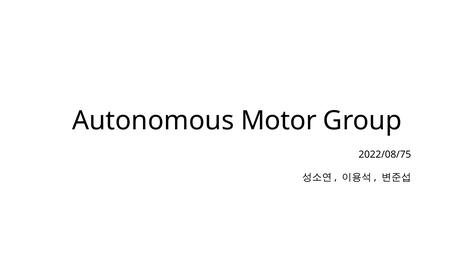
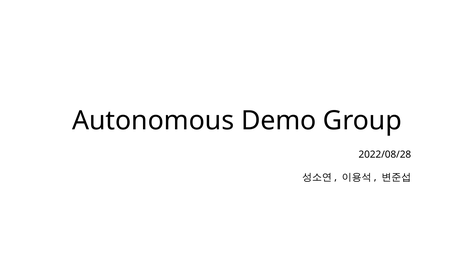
Motor: Motor -> Demo
2022/08/75: 2022/08/75 -> 2022/08/28
